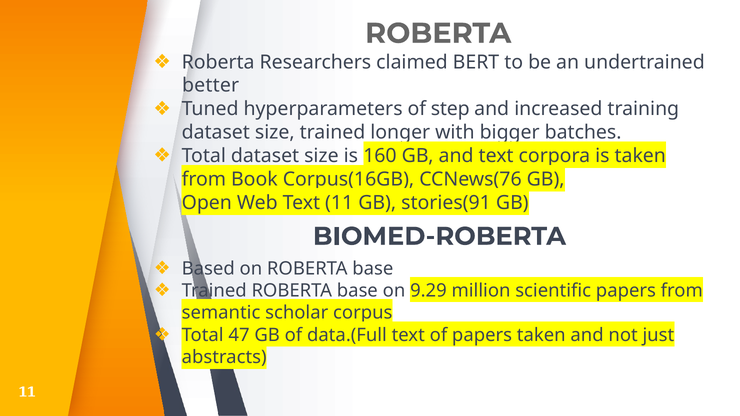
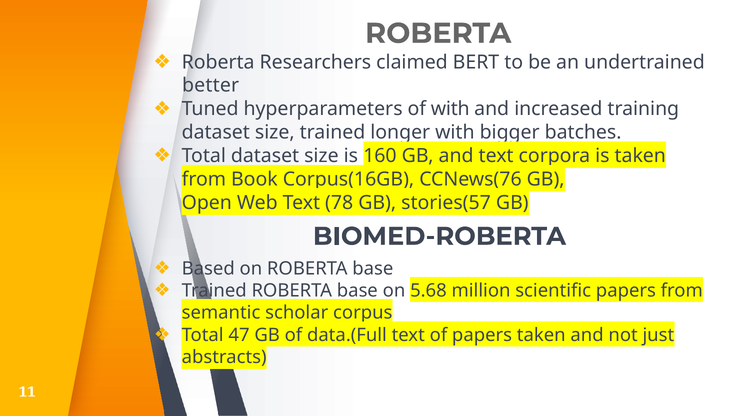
of step: step -> with
Text 11: 11 -> 78
stories(91: stories(91 -> stories(57
9.29: 9.29 -> 5.68
